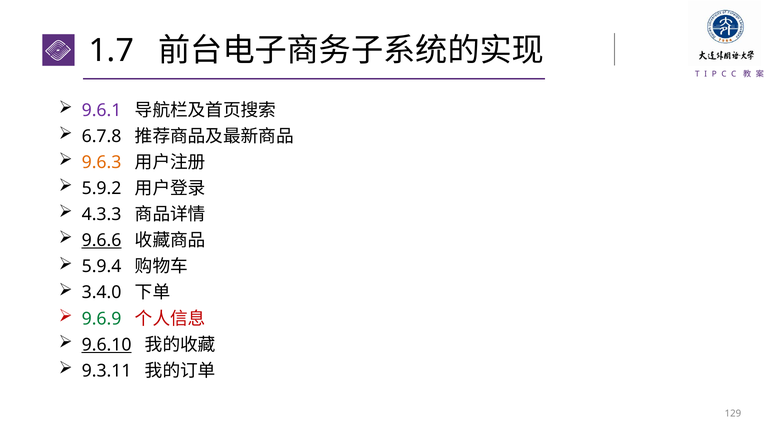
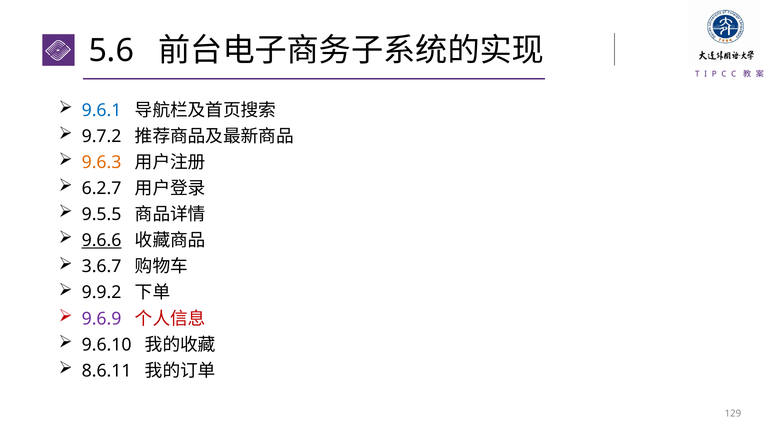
1.7: 1.7 -> 5.6
9.6.1 colour: purple -> blue
6.7.8: 6.7.8 -> 9.7.2
5.9.2: 5.9.2 -> 6.2.7
4.3.3: 4.3.3 -> 9.5.5
5.9.4: 5.9.4 -> 3.6.7
3.4.0: 3.4.0 -> 9.9.2
9.6.9 colour: green -> purple
9.6.10 underline: present -> none
9.3.11: 9.3.11 -> 8.6.11
